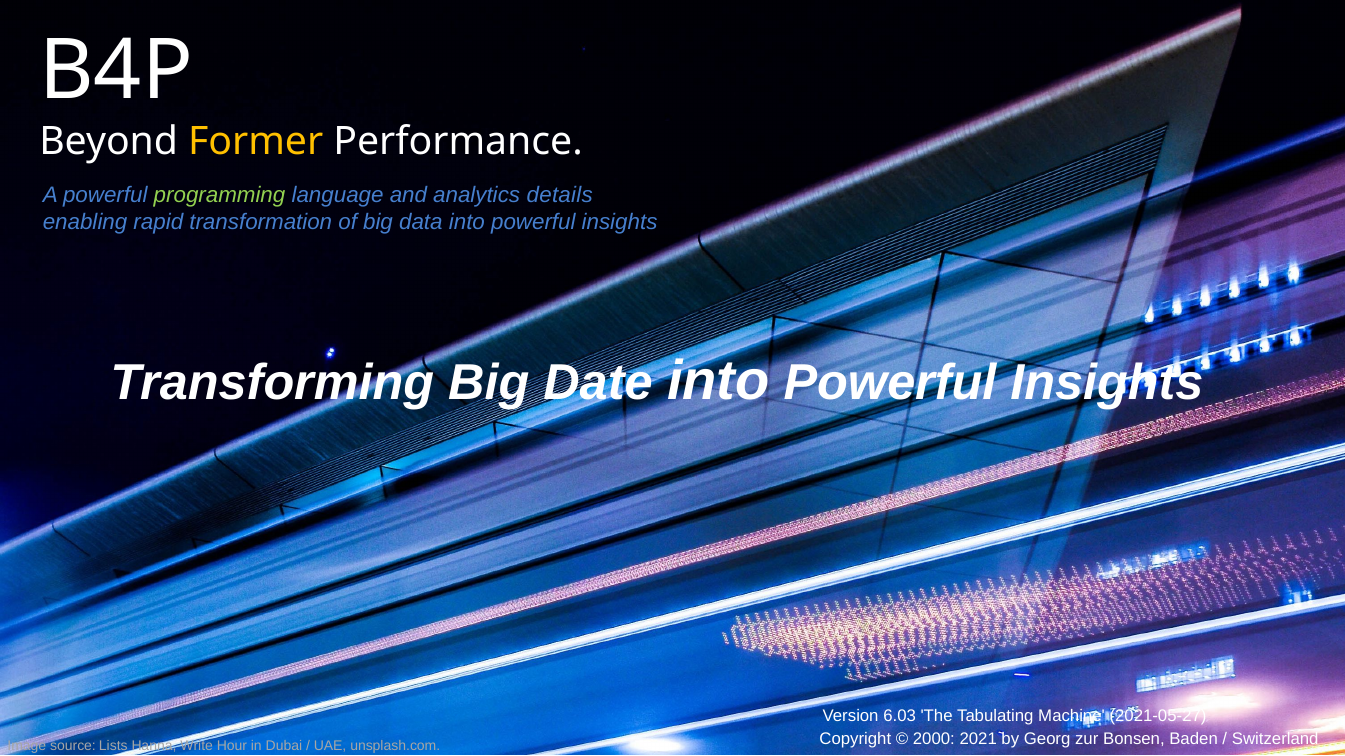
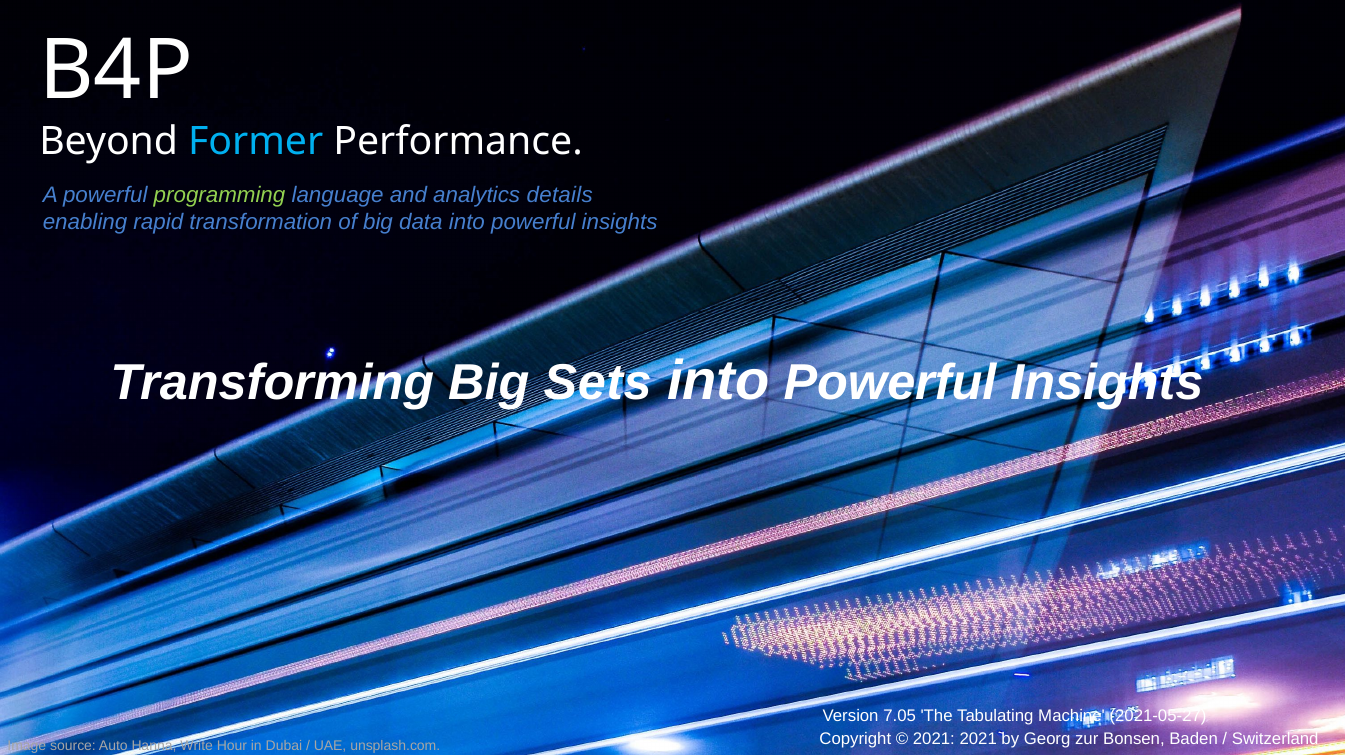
Former colour: yellow -> light blue
Date: Date -> Sets
6.03: 6.03 -> 7.05
2000 at (934, 739): 2000 -> 2021
Lists: Lists -> Auto
